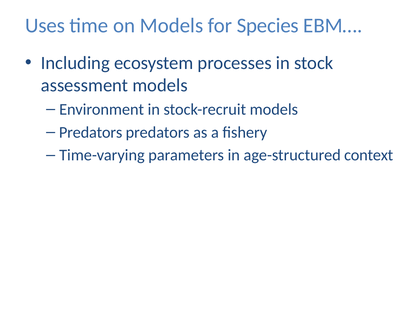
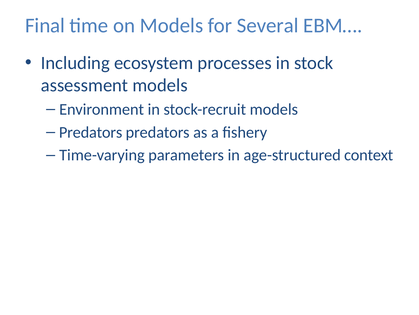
Uses: Uses -> Final
Species: Species -> Several
